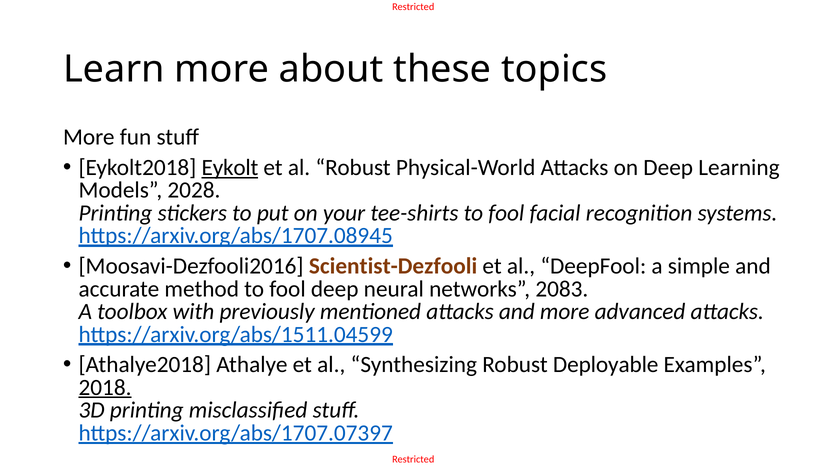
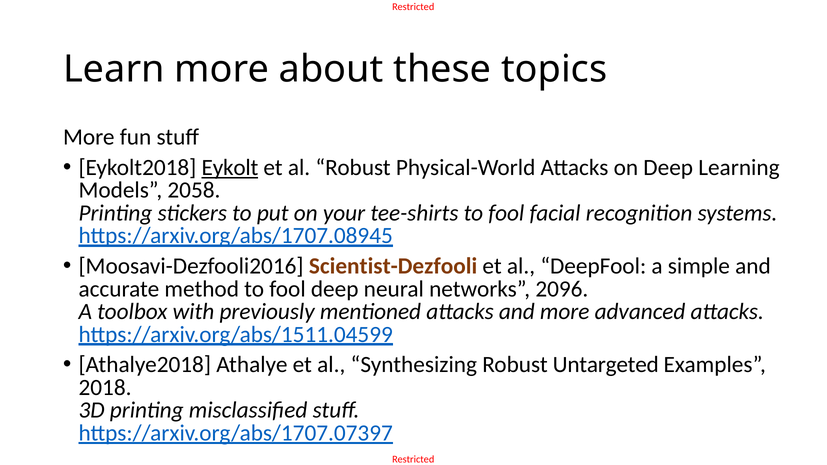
2028: 2028 -> 2058
2083: 2083 -> 2096
Deployable: Deployable -> Untargeted
2018 underline: present -> none
